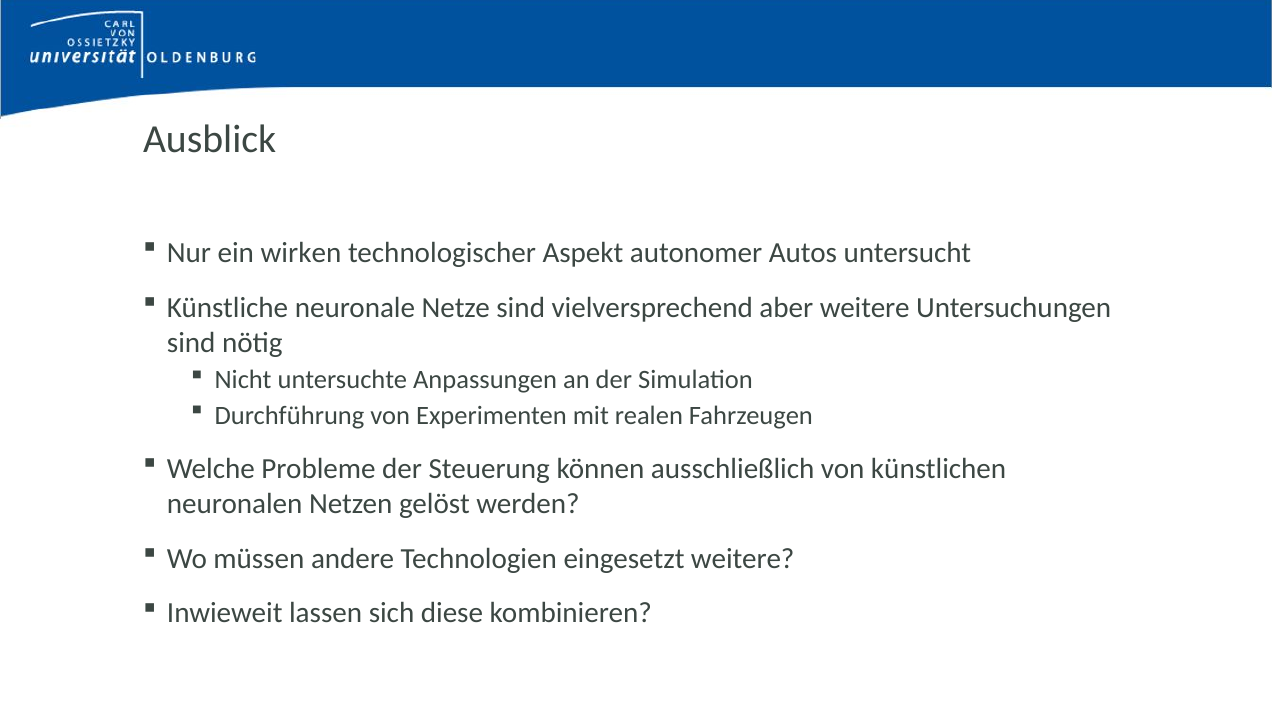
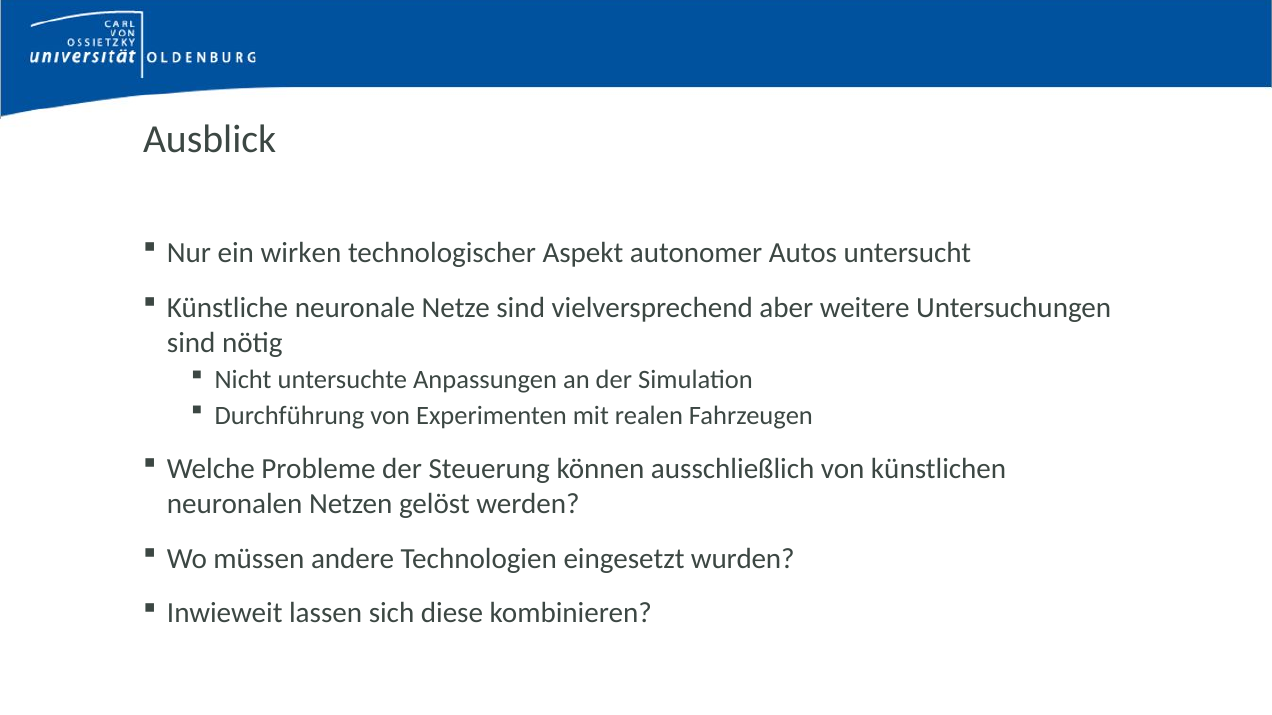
eingesetzt weitere: weitere -> wurden
